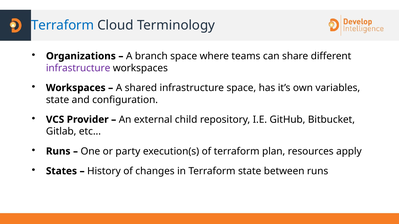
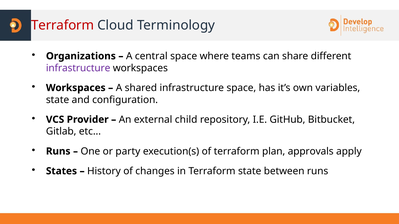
Terraform at (63, 25) colour: blue -> red
branch: branch -> central
resources: resources -> approvals
